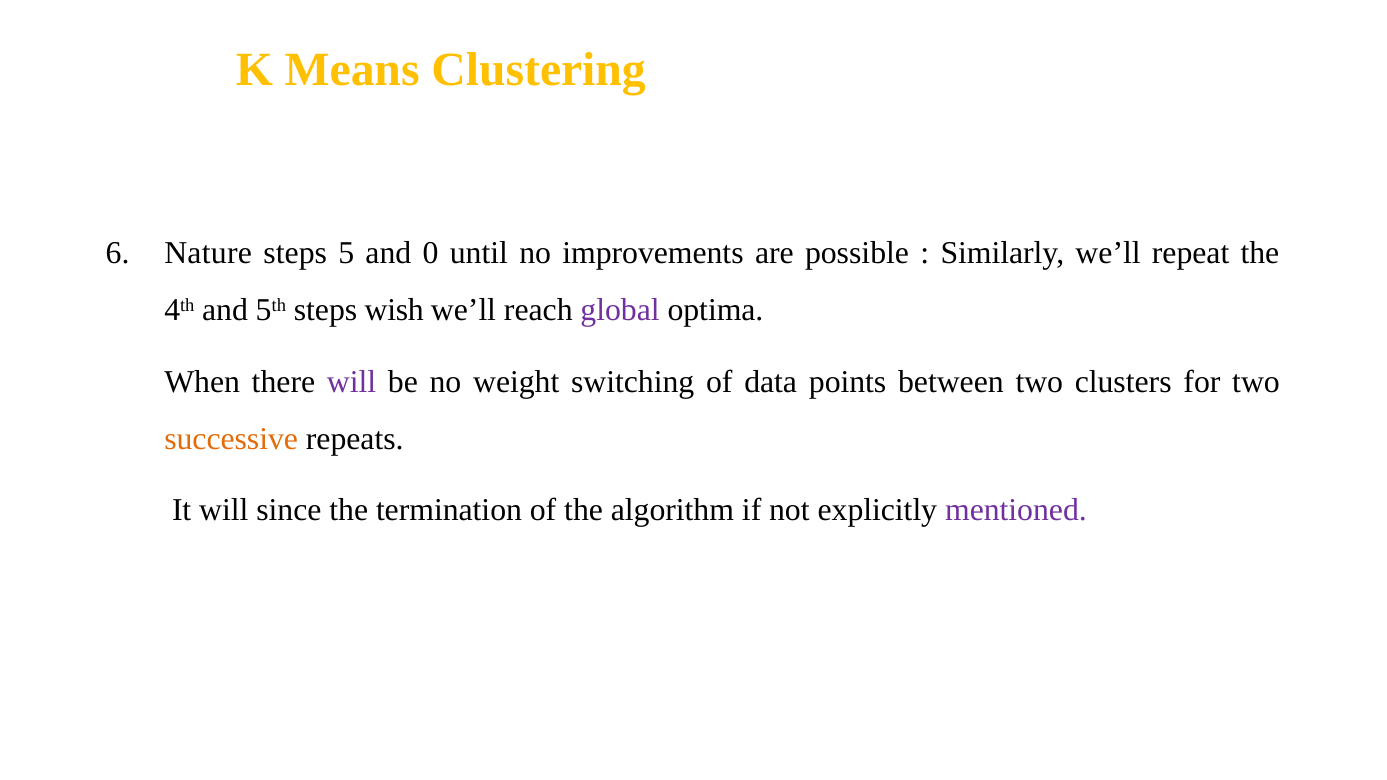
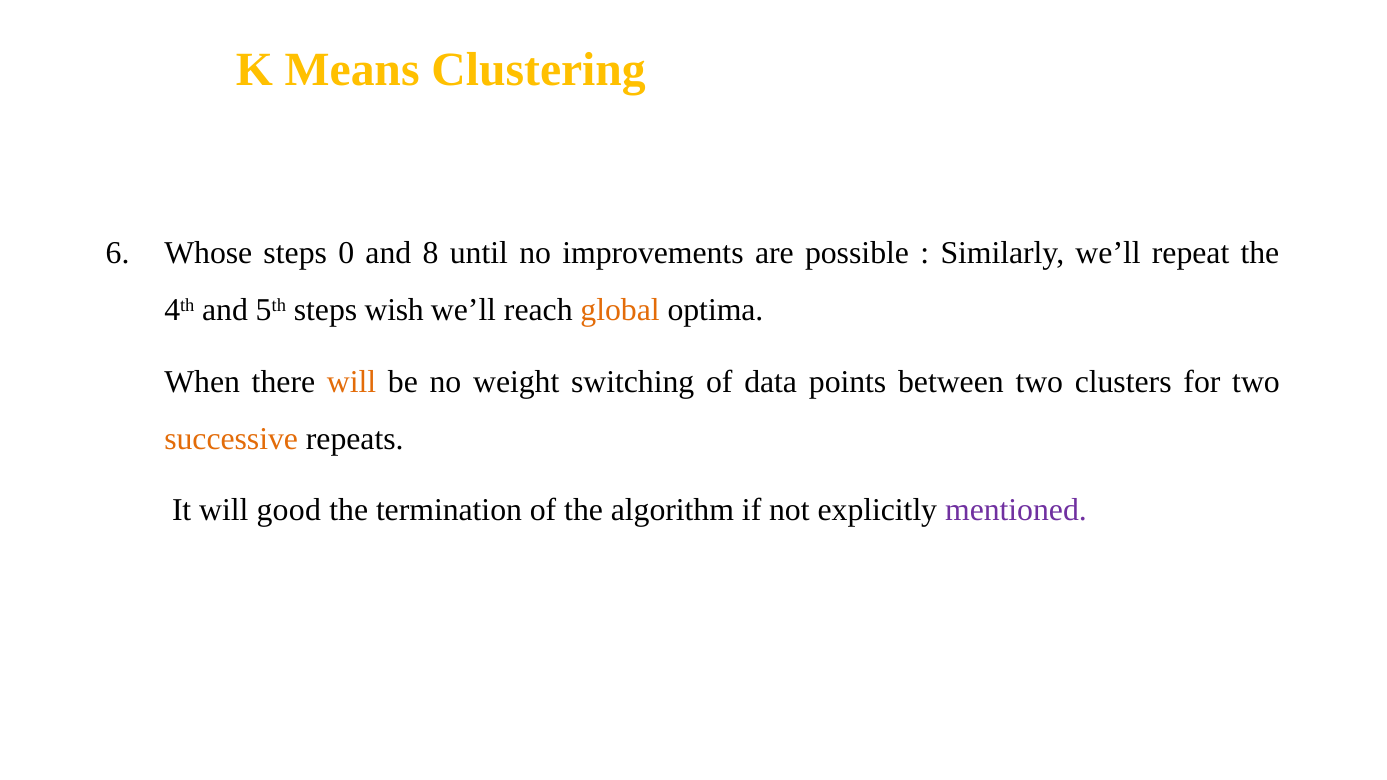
Nature: Nature -> Whose
5: 5 -> 0
0: 0 -> 8
global colour: purple -> orange
will at (352, 382) colour: purple -> orange
since: since -> good
